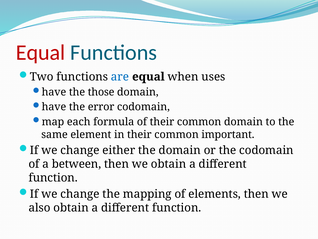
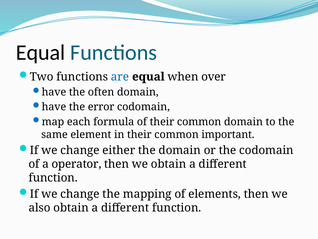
Equal at (41, 53) colour: red -> black
uses: uses -> over
those: those -> often
between: between -> operator
